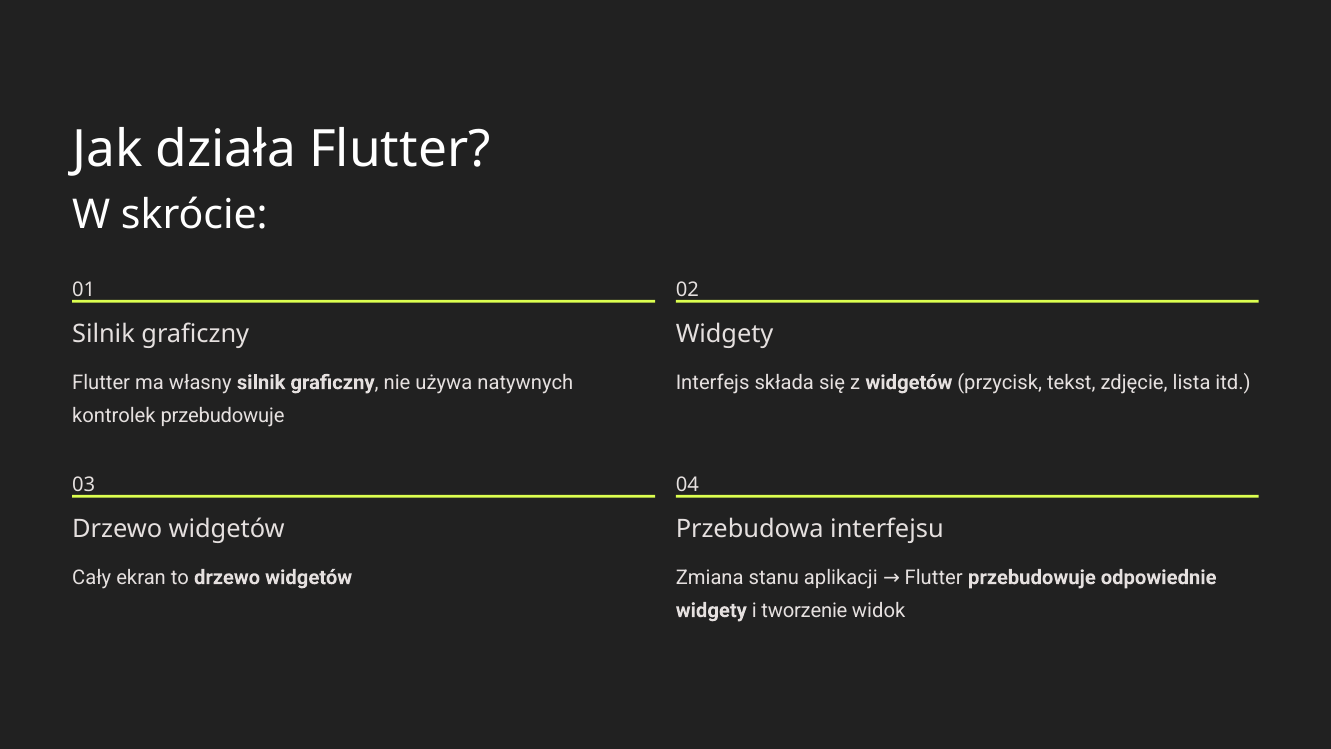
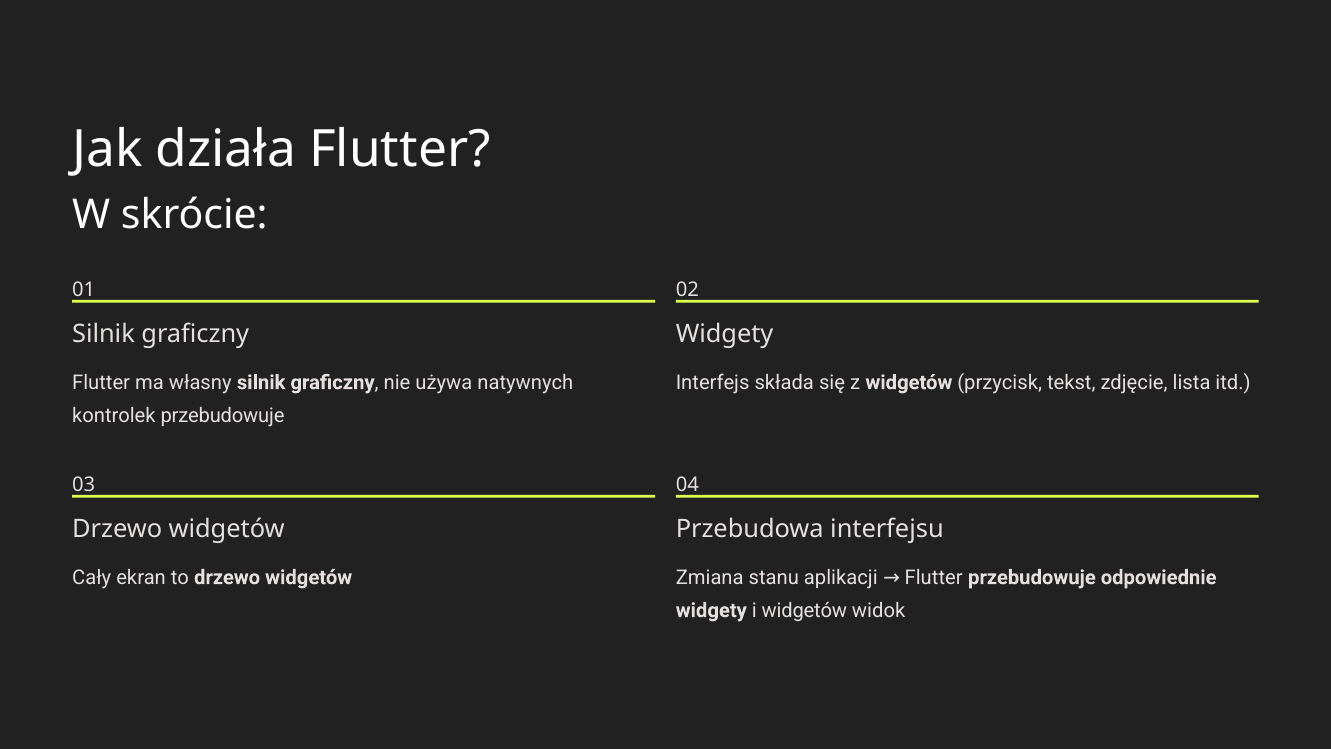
i tworzenie: tworzenie -> widgetów
